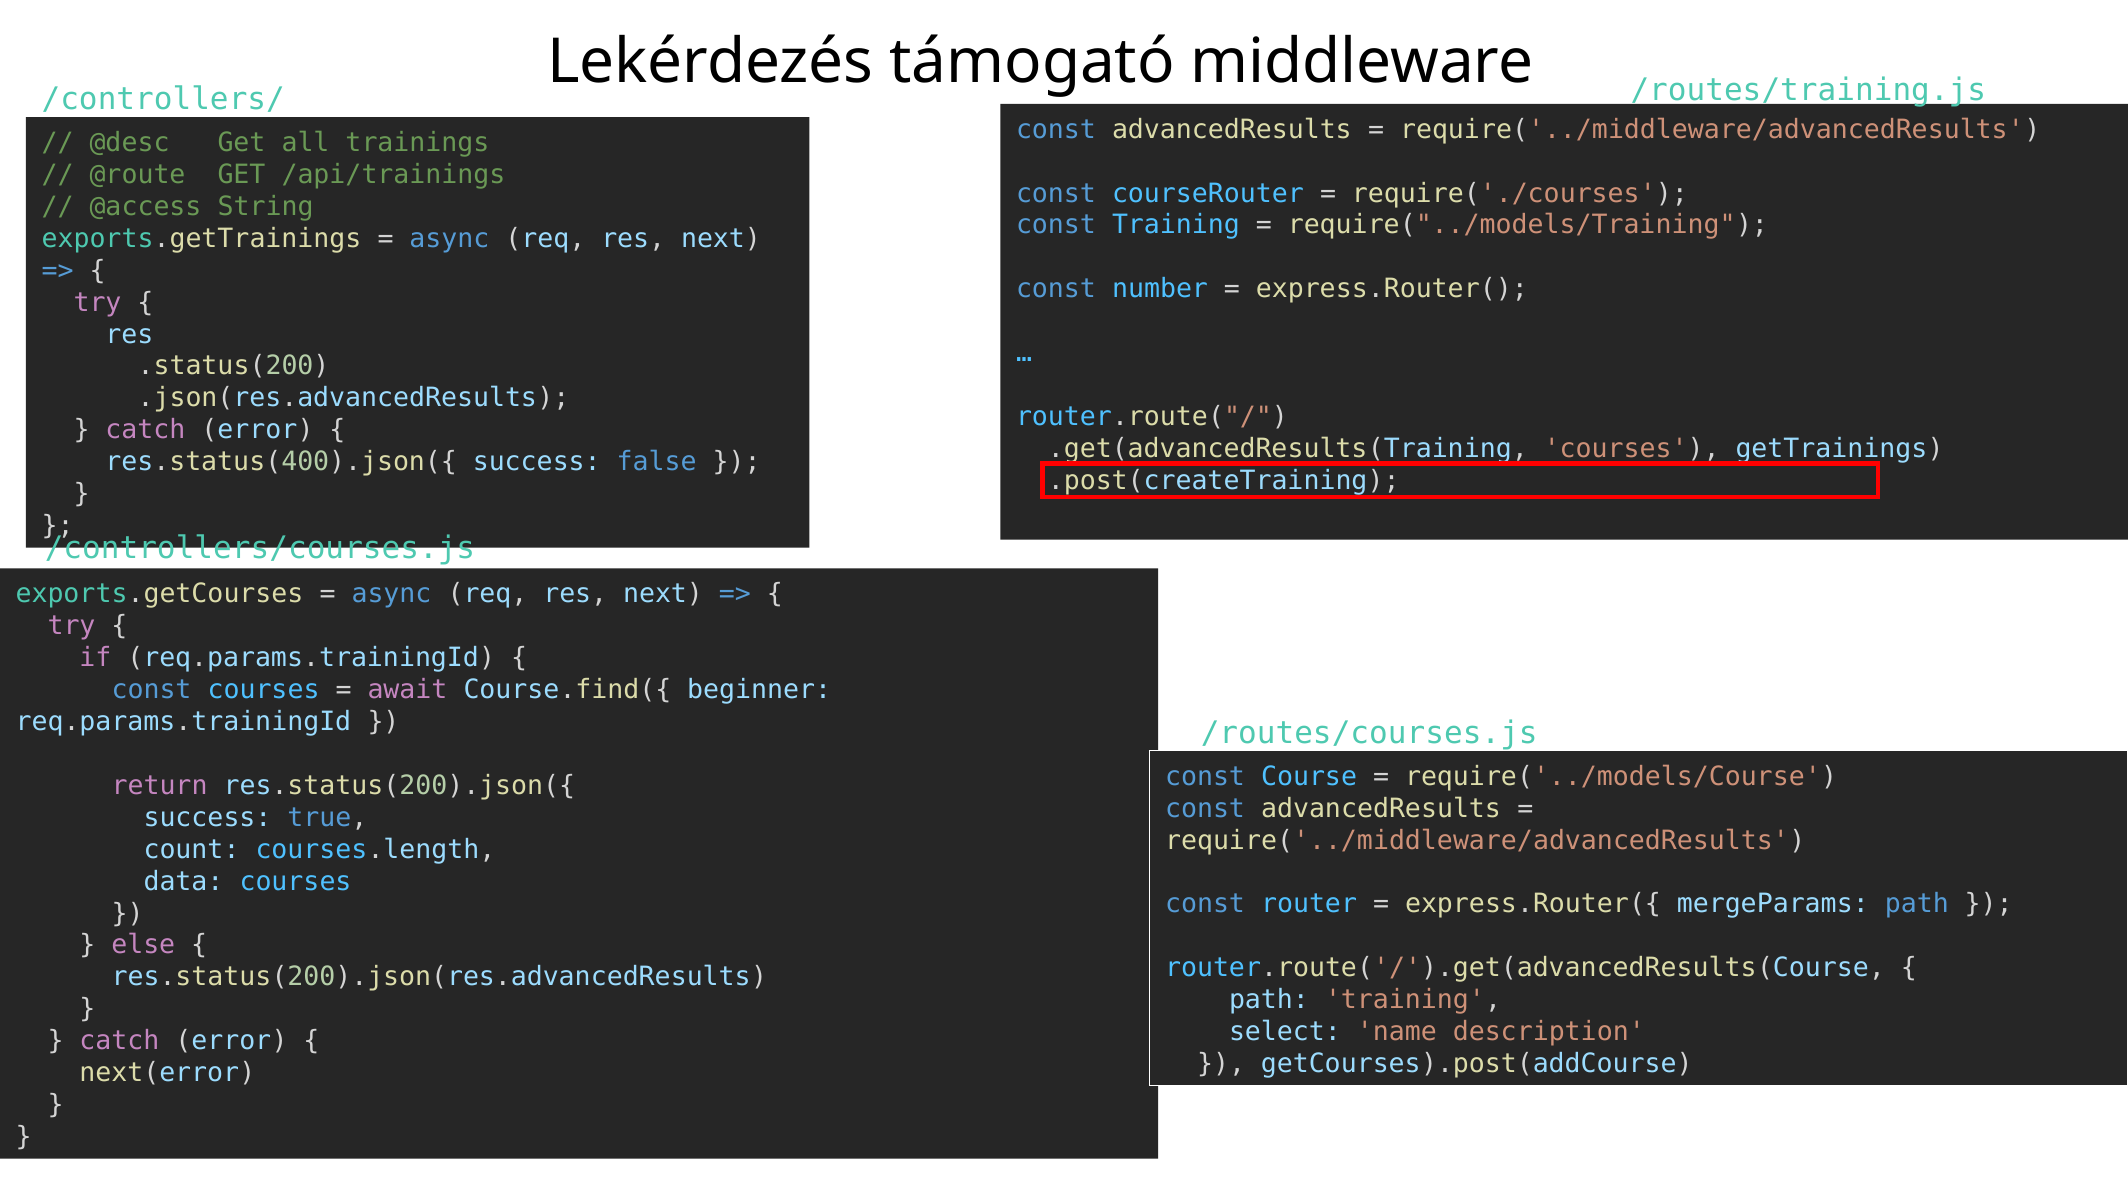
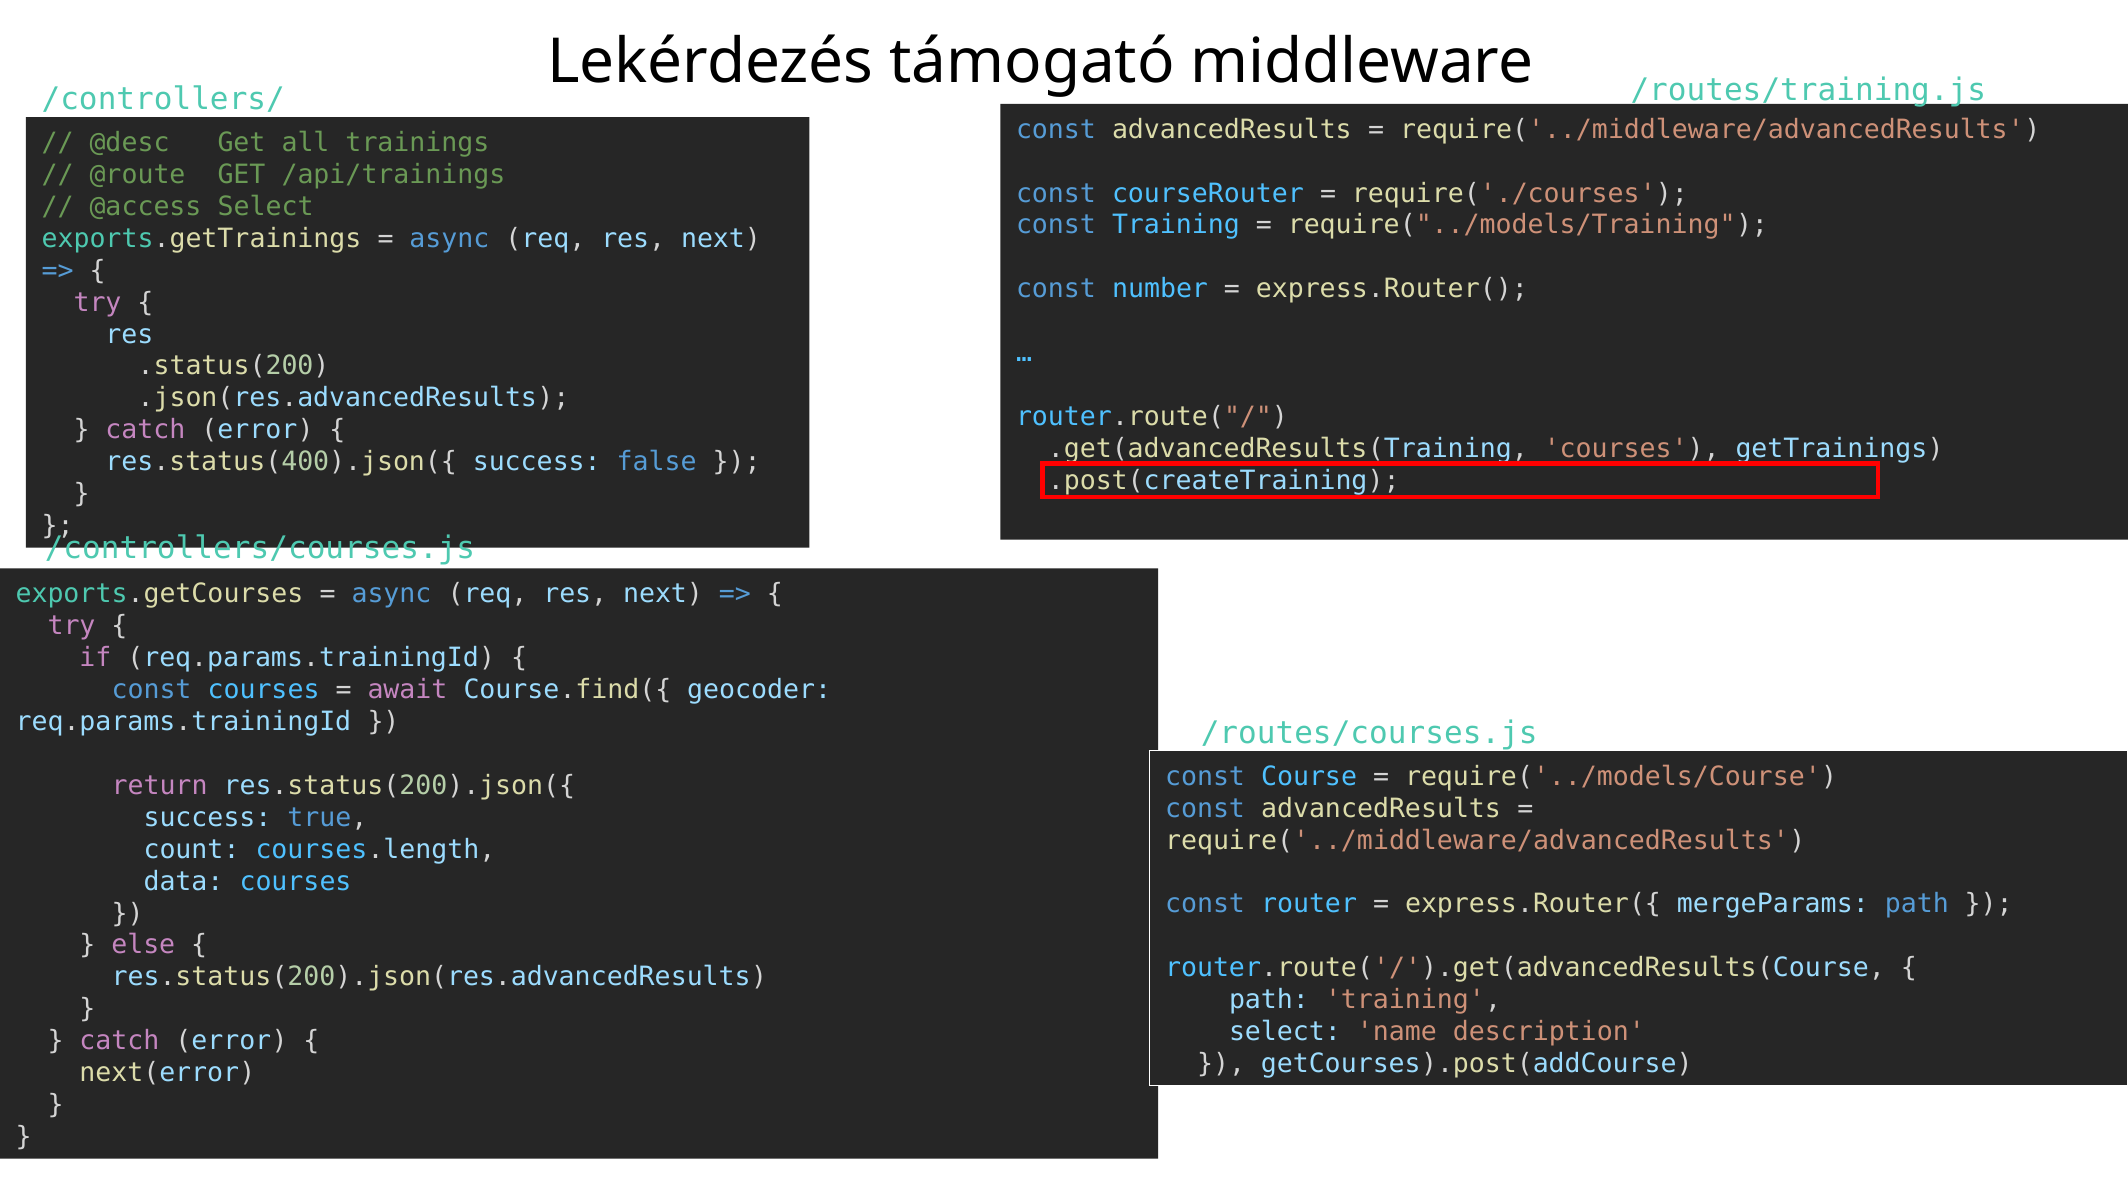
@access String: String -> Select
beginner: beginner -> geocoder
